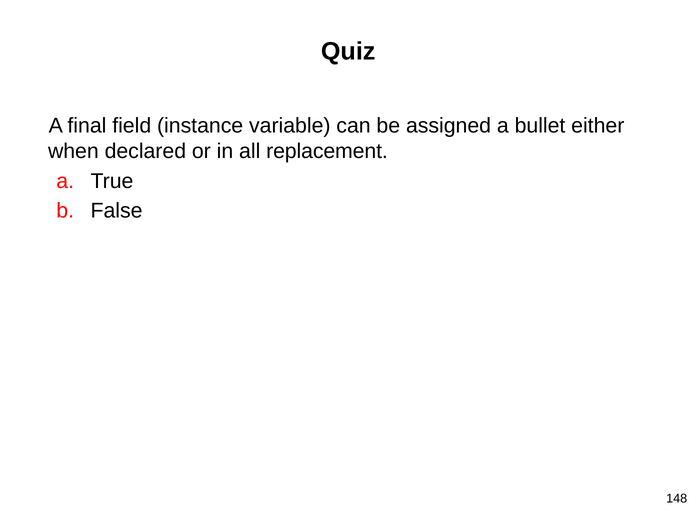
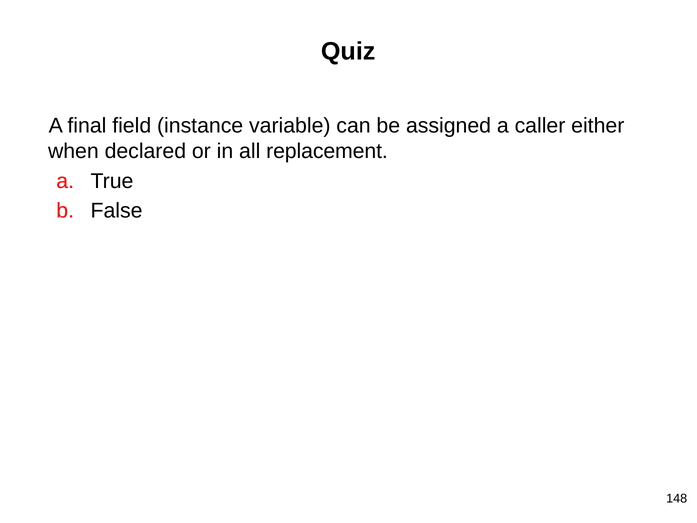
bullet: bullet -> caller
